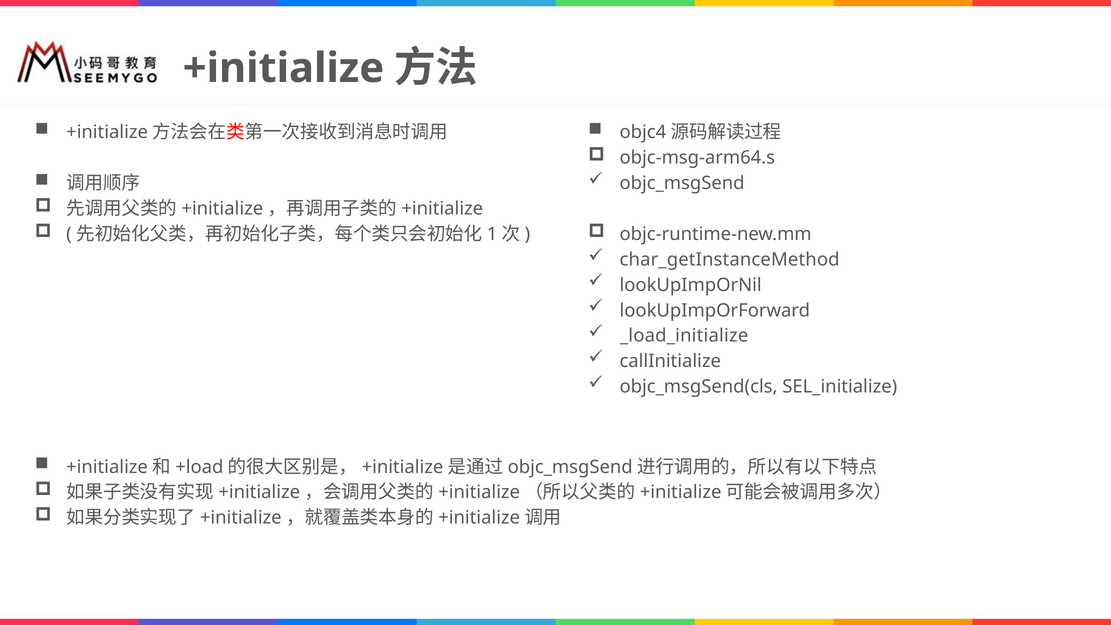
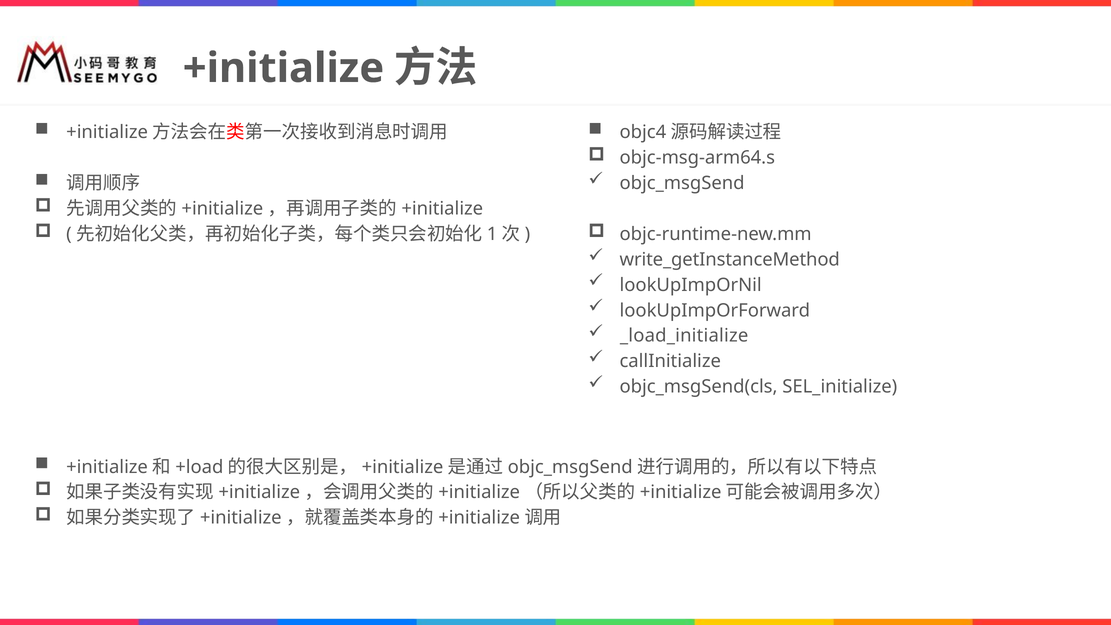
char_getInstanceMethod: char_getInstanceMethod -> write_getInstanceMethod
